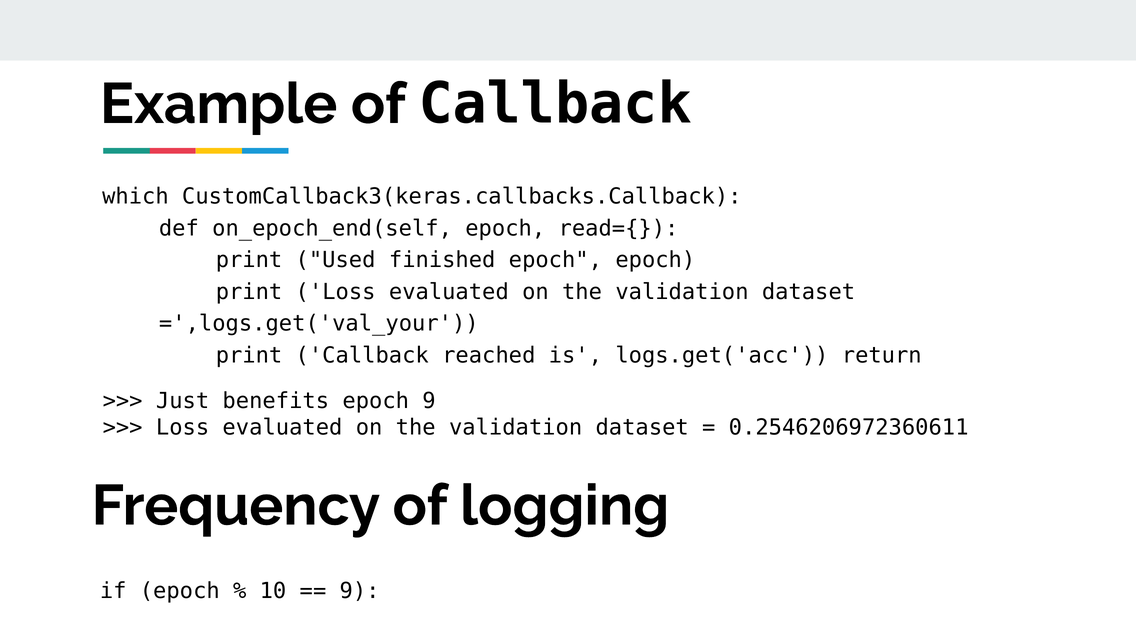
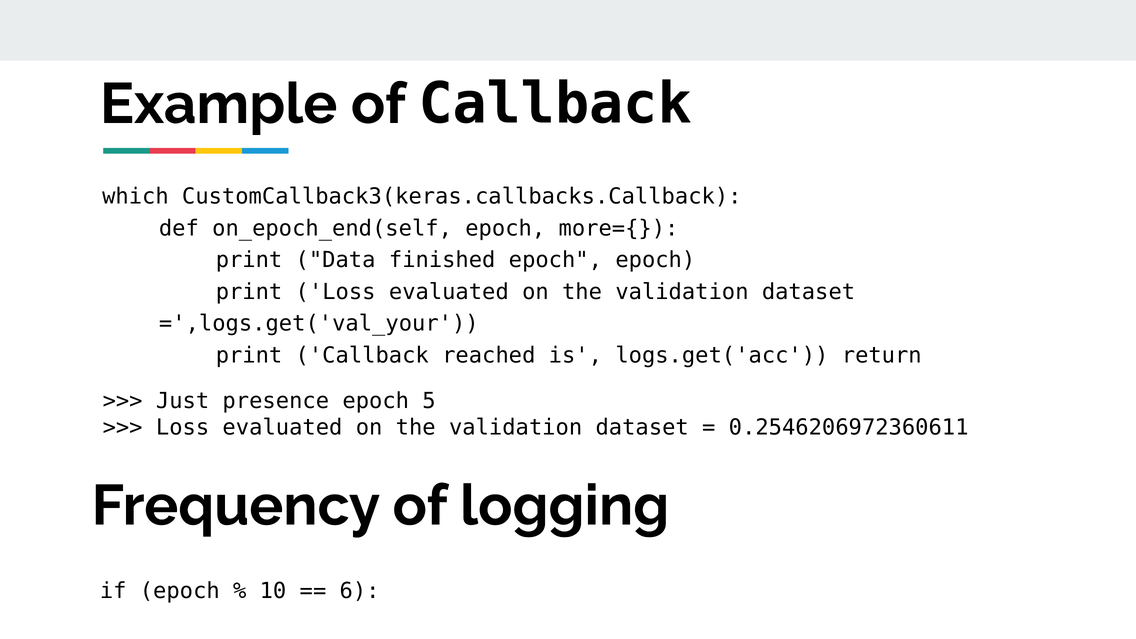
read={: read={ -> more={
Used: Used -> Data
benefits: benefits -> presence
epoch 9: 9 -> 5
9 at (360, 591): 9 -> 6
